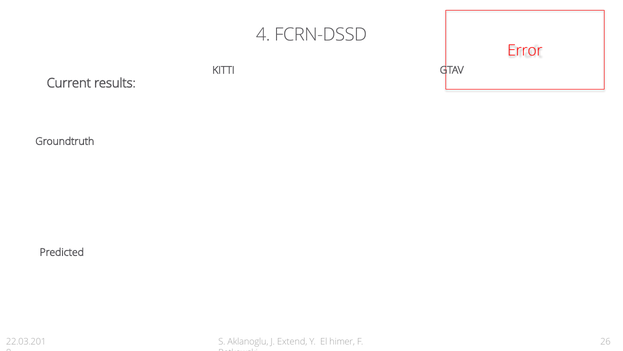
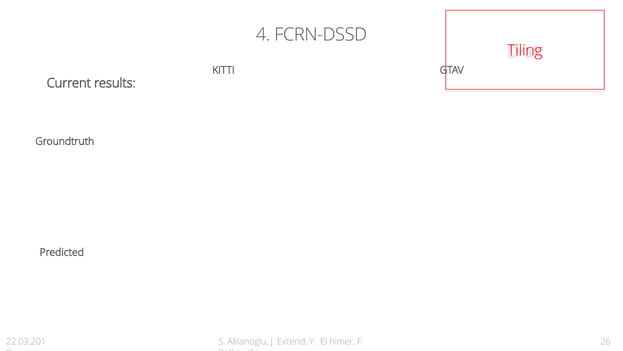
Error: Error -> Tiling
